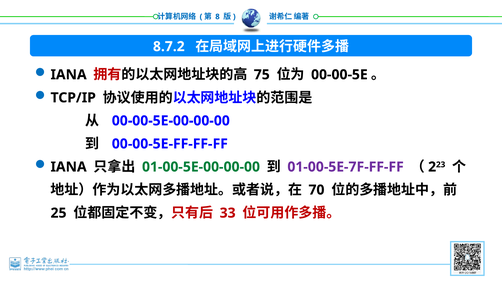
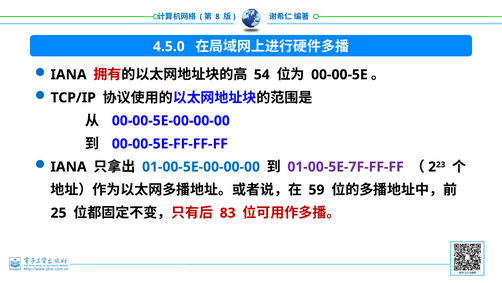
8.7.2: 8.7.2 -> 4.5.0
75: 75 -> 54
01-00-5E-00-00-00 colour: green -> blue
70: 70 -> 59
33: 33 -> 83
